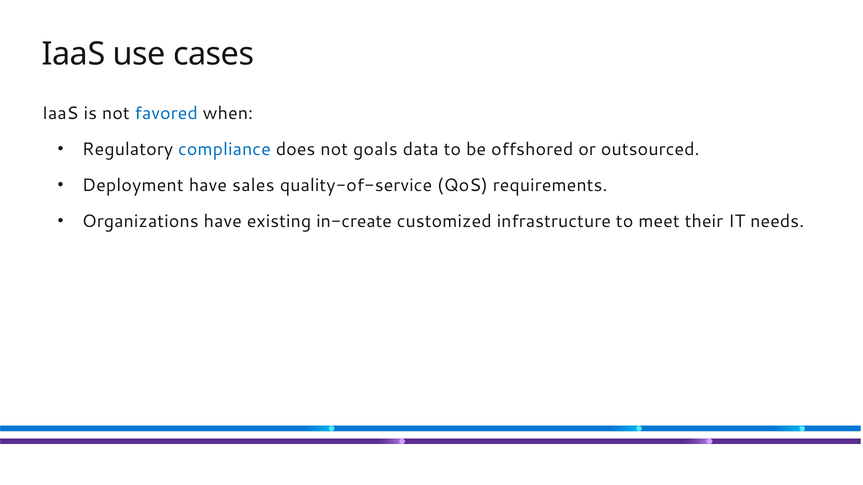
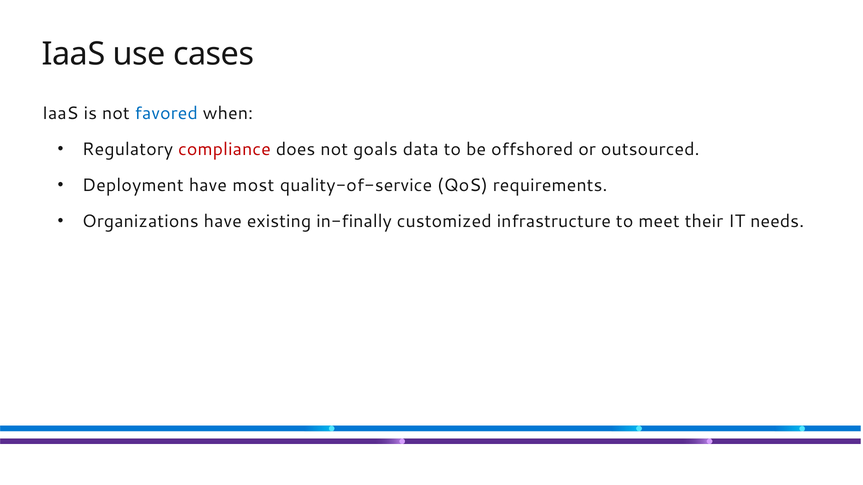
compliance colour: blue -> red
sales: sales -> most
in-create: in-create -> in-finally
